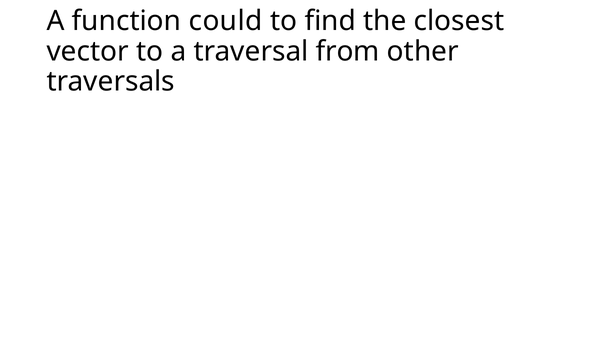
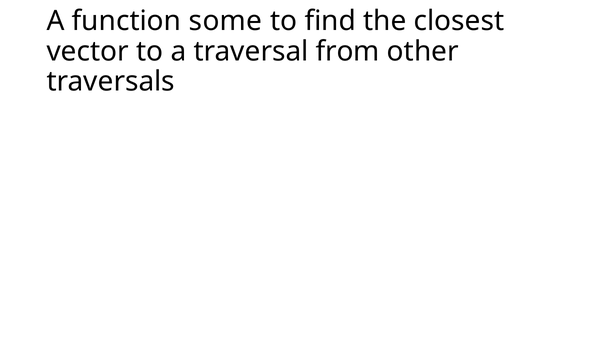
could: could -> some
